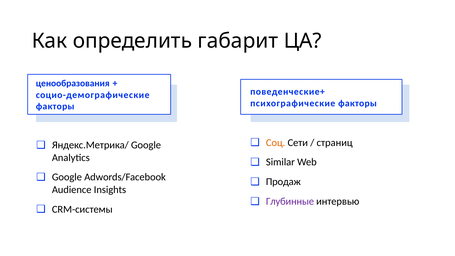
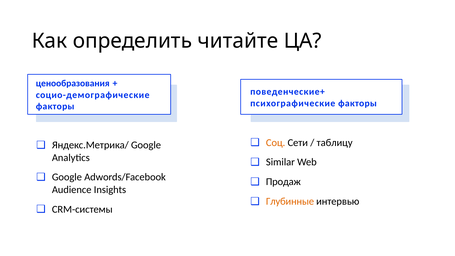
габарит: габарит -> читайте
страниц: страниц -> таблицу
Глубинные colour: purple -> orange
